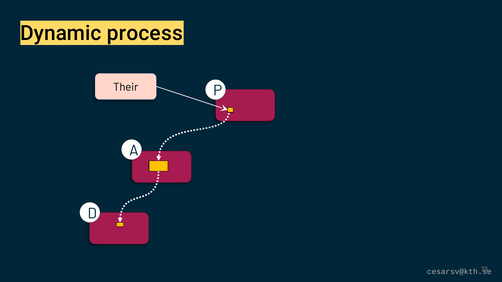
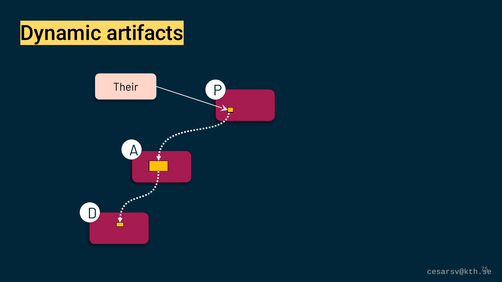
process: process -> artifacts
